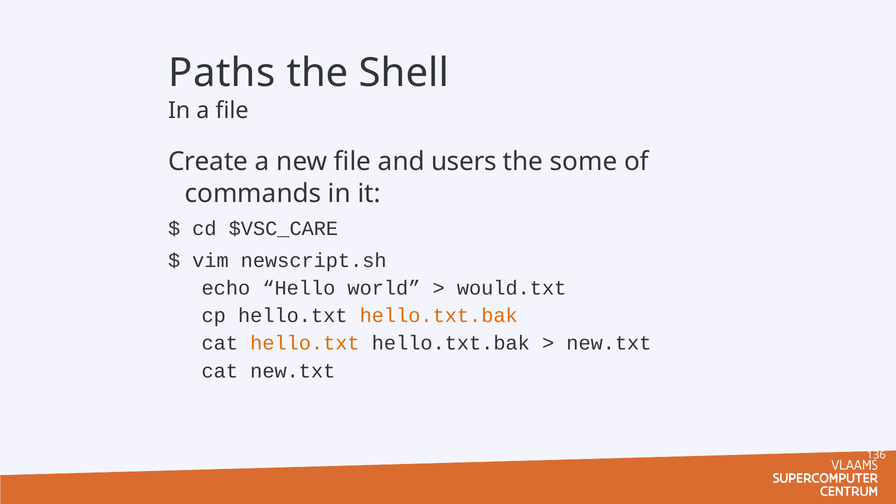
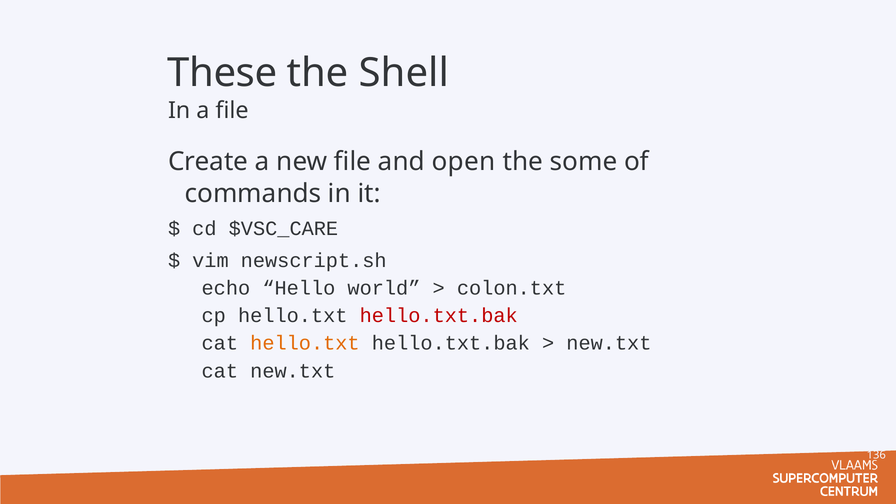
Paths: Paths -> These
users: users -> open
would.txt: would.txt -> colon.txt
hello.txt.bak at (439, 316) colour: orange -> red
